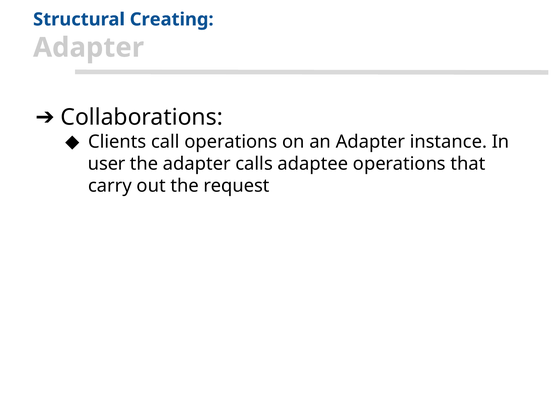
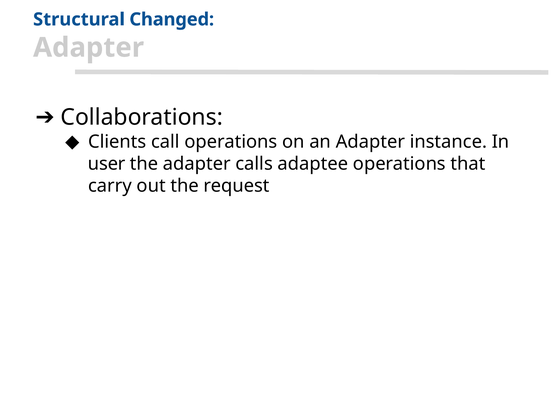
Creating: Creating -> Changed
